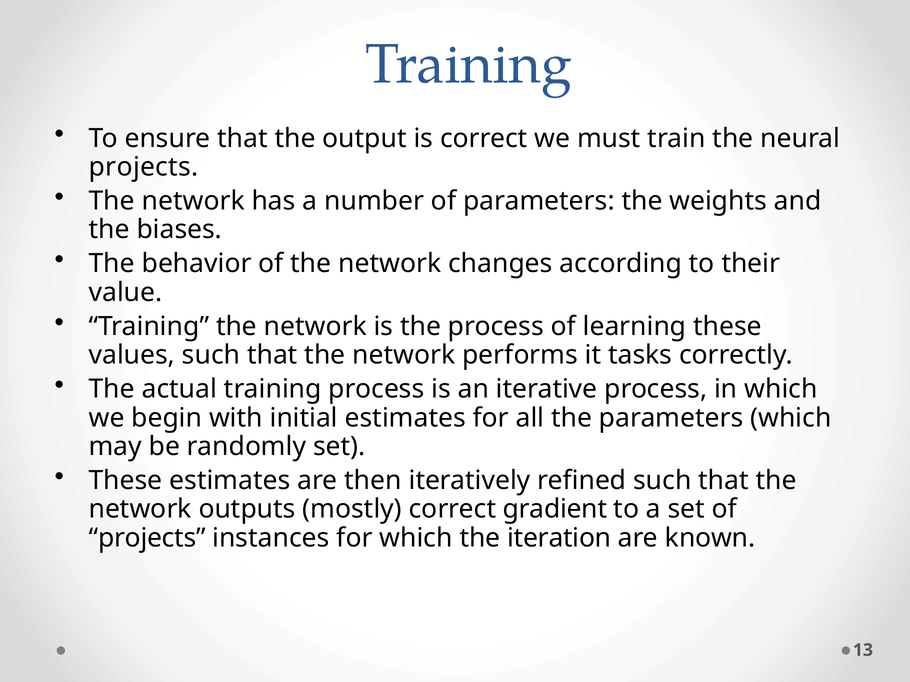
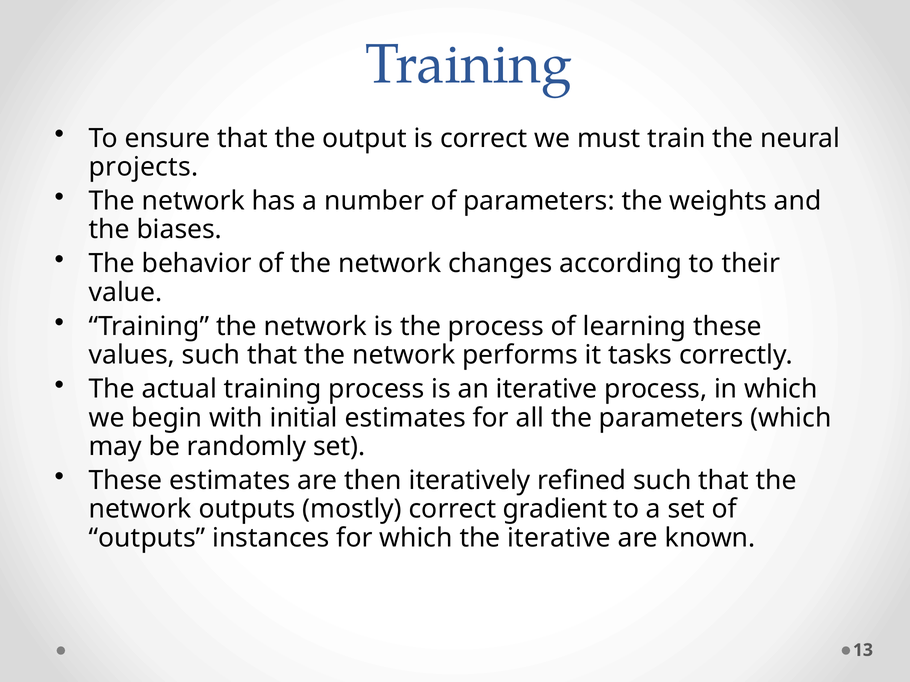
projects at (147, 538): projects -> outputs
the iteration: iteration -> iterative
